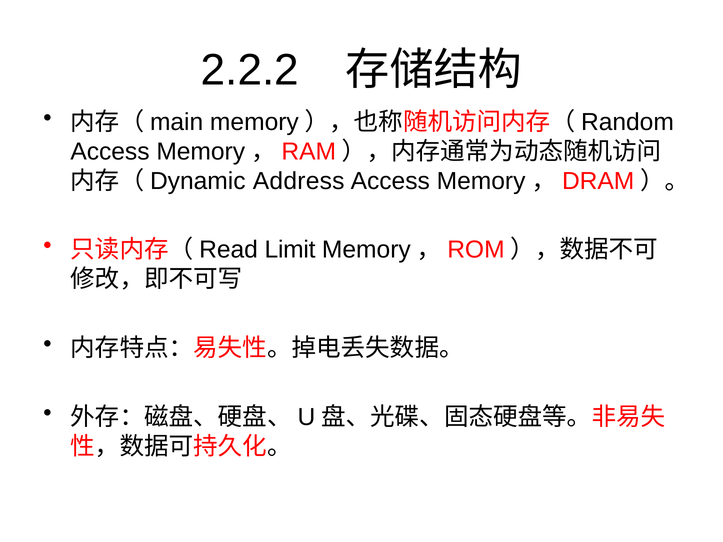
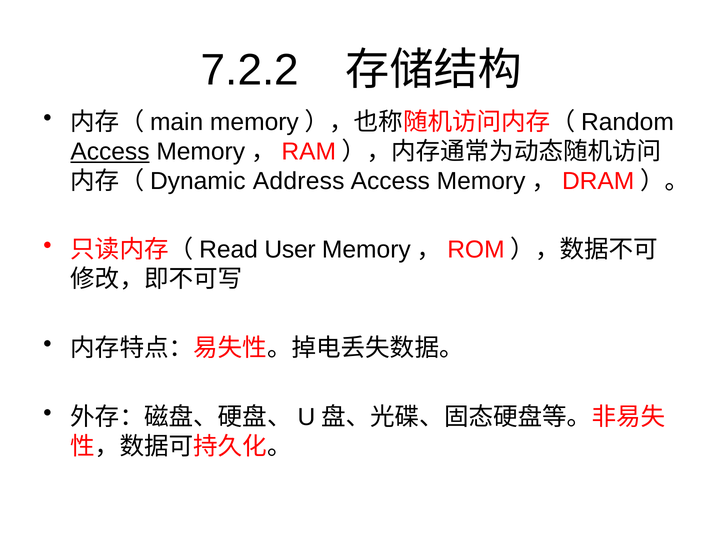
2.2.2: 2.2.2 -> 7.2.2
Access at (110, 152) underline: none -> present
Limit: Limit -> User
